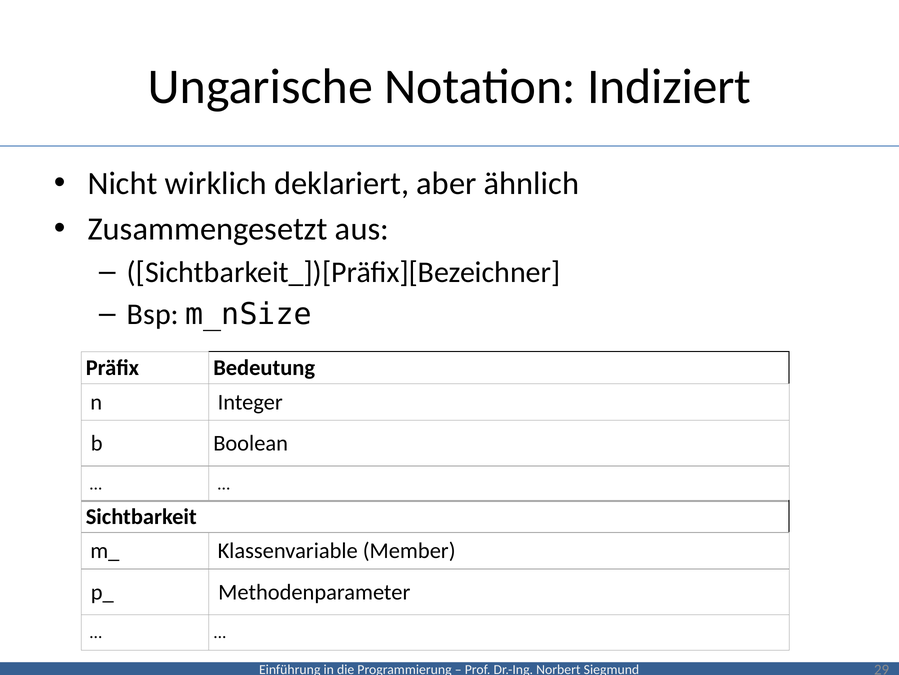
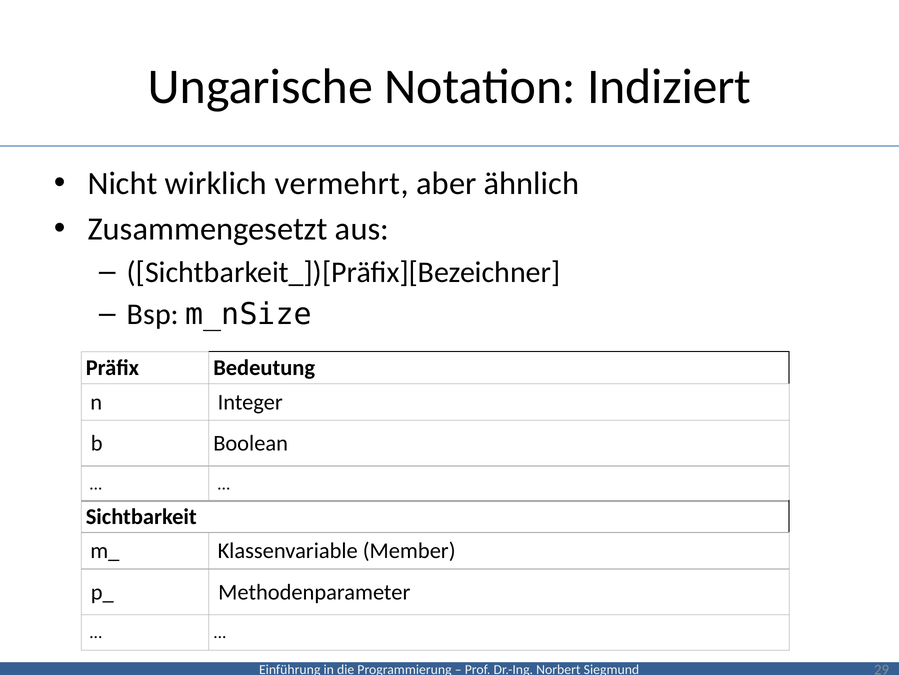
deklariert: deklariert -> vermehrt
